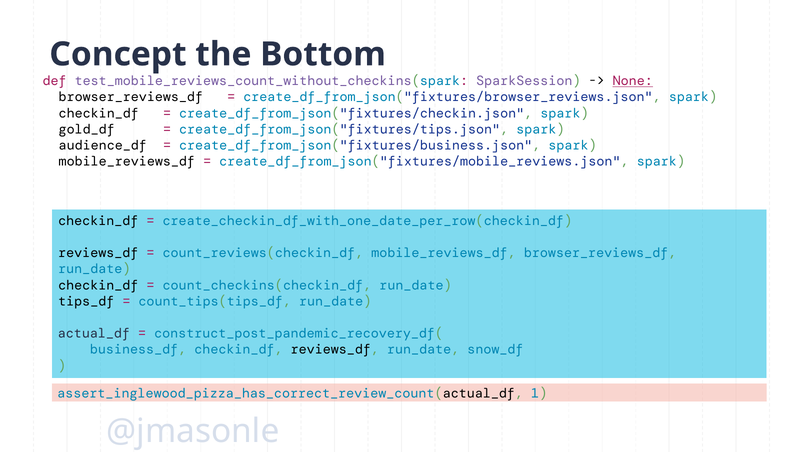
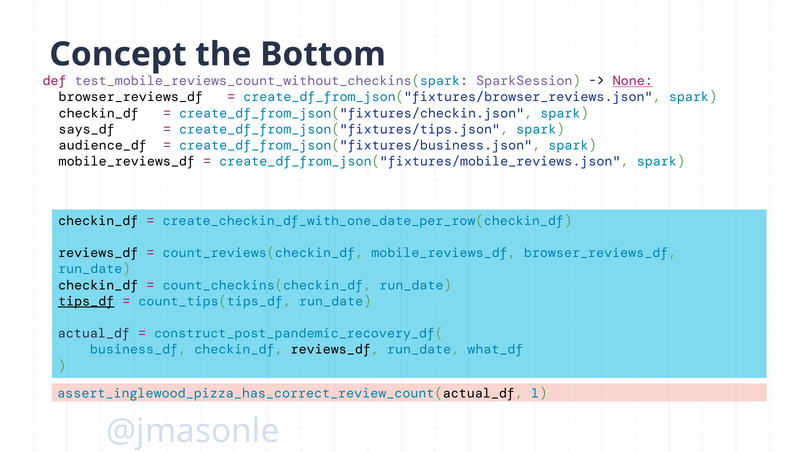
gold_df: gold_df -> says_df
tips_df underline: none -> present
snow_df: snow_df -> what_df
